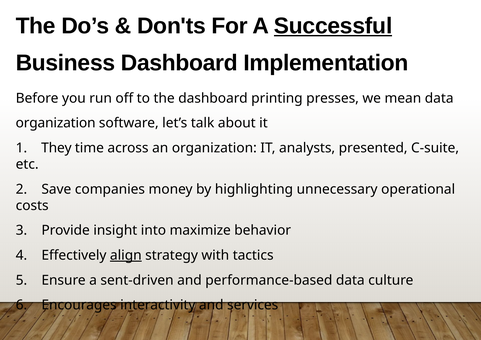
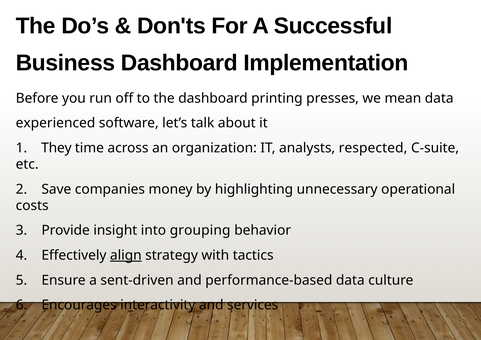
Successful underline: present -> none
organization at (56, 123): organization -> experienced
presented: presented -> respected
maximize: maximize -> grouping
